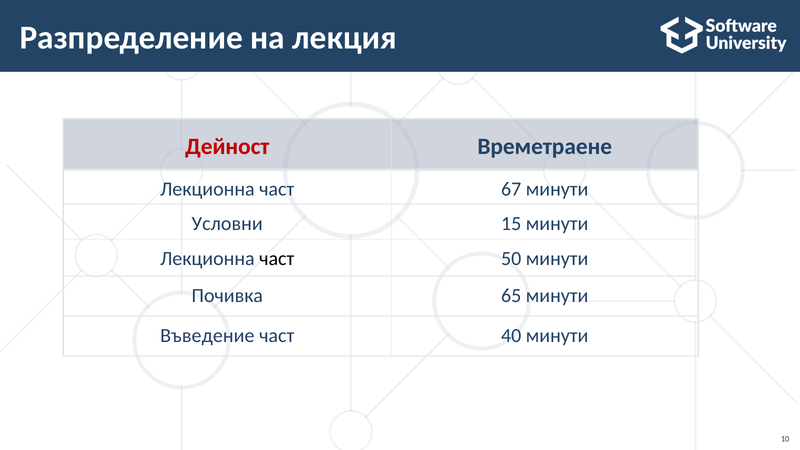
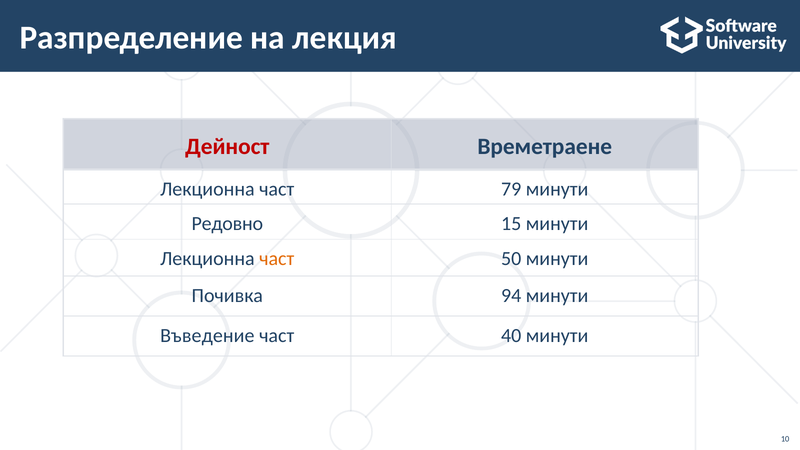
67: 67 -> 79
Условни: Условни -> Редовно
част at (277, 259) colour: black -> orange
65: 65 -> 94
